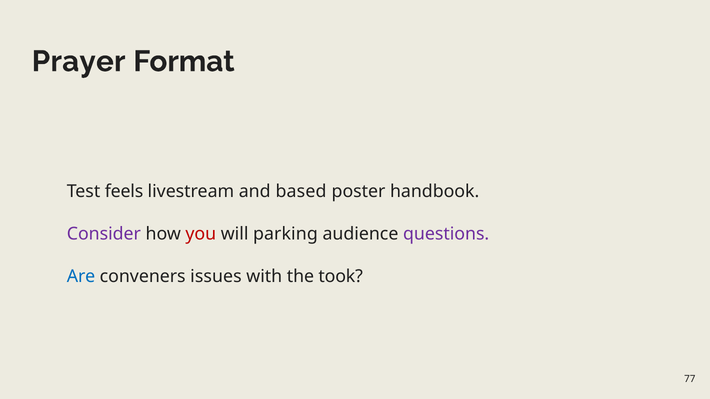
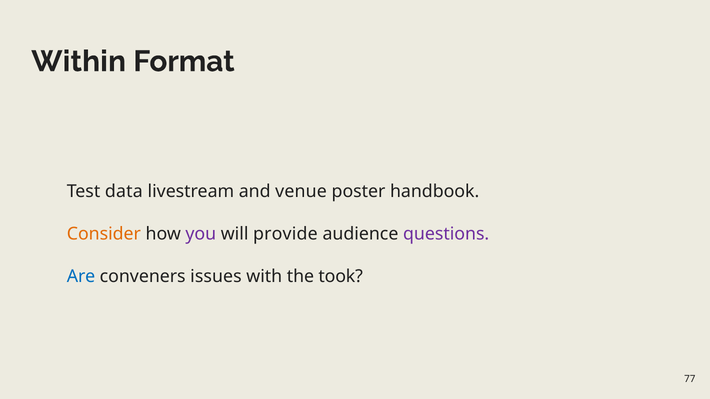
Prayer: Prayer -> Within
feels: feels -> data
based: based -> venue
Consider colour: purple -> orange
you colour: red -> purple
parking: parking -> provide
